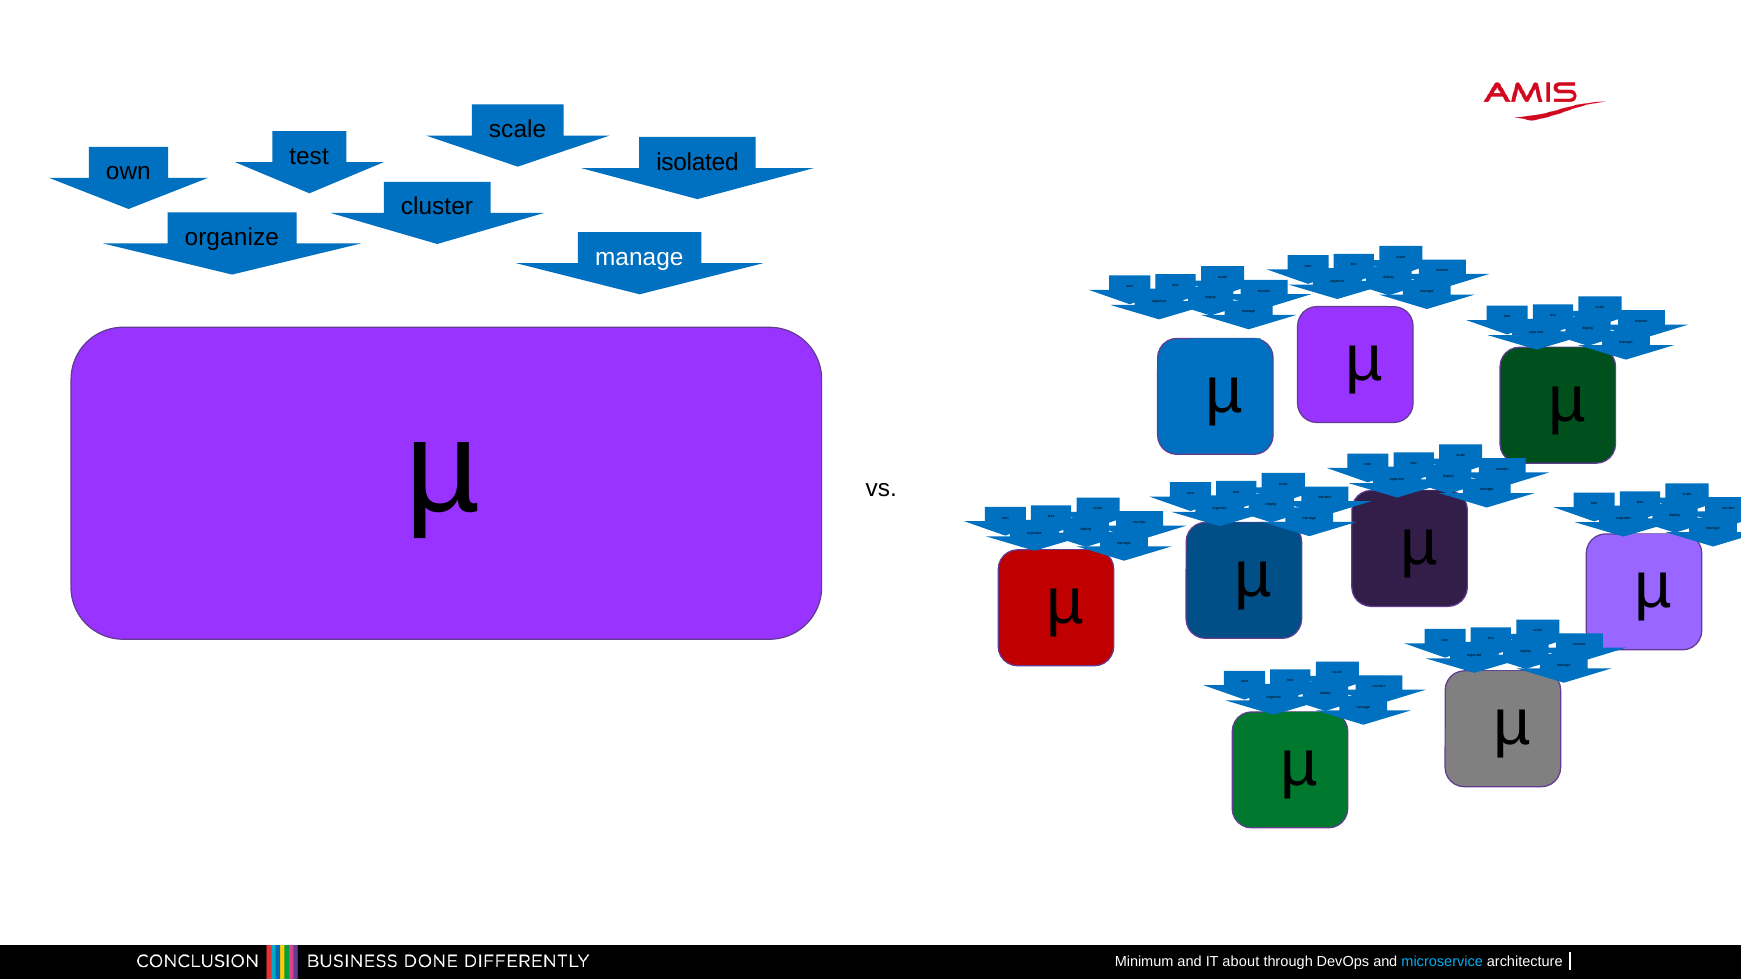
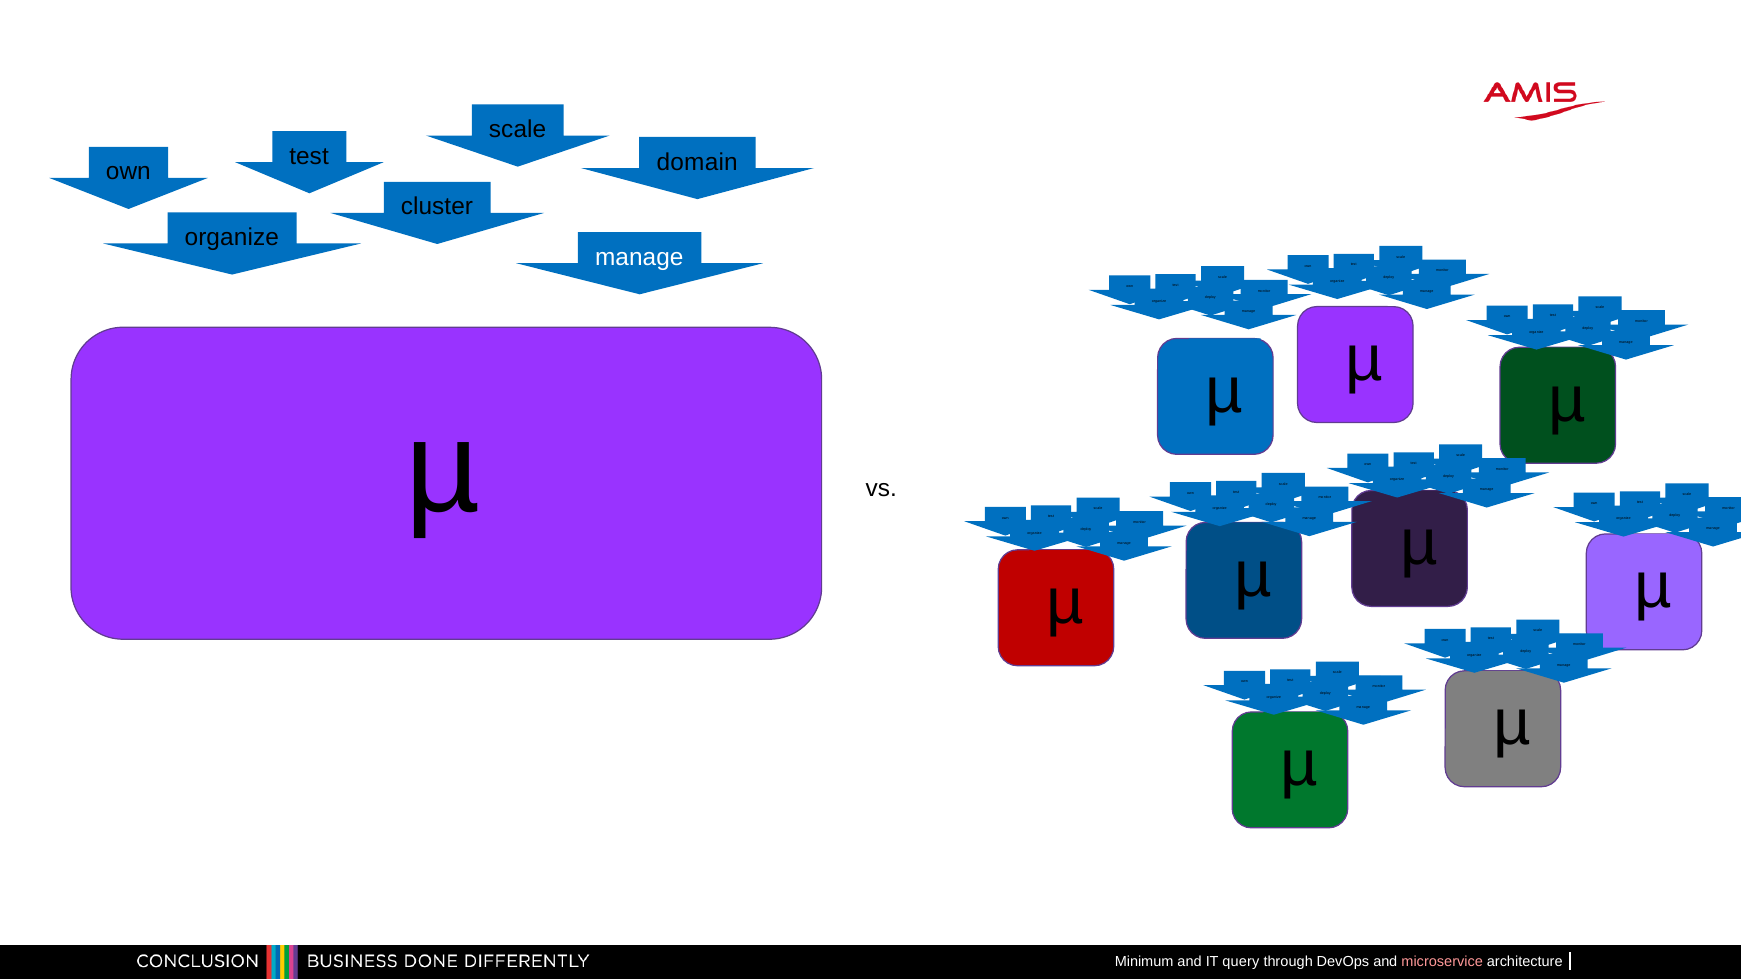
isolated: isolated -> domain
about: about -> query
microservice colour: light blue -> pink
